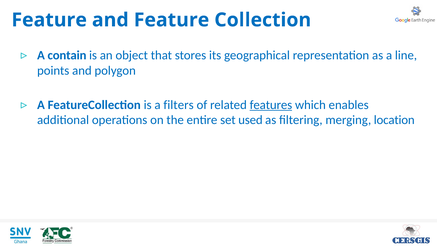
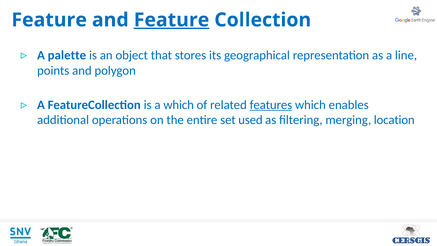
Feature at (172, 20) underline: none -> present
contain: contain -> palette
a filters: filters -> which
